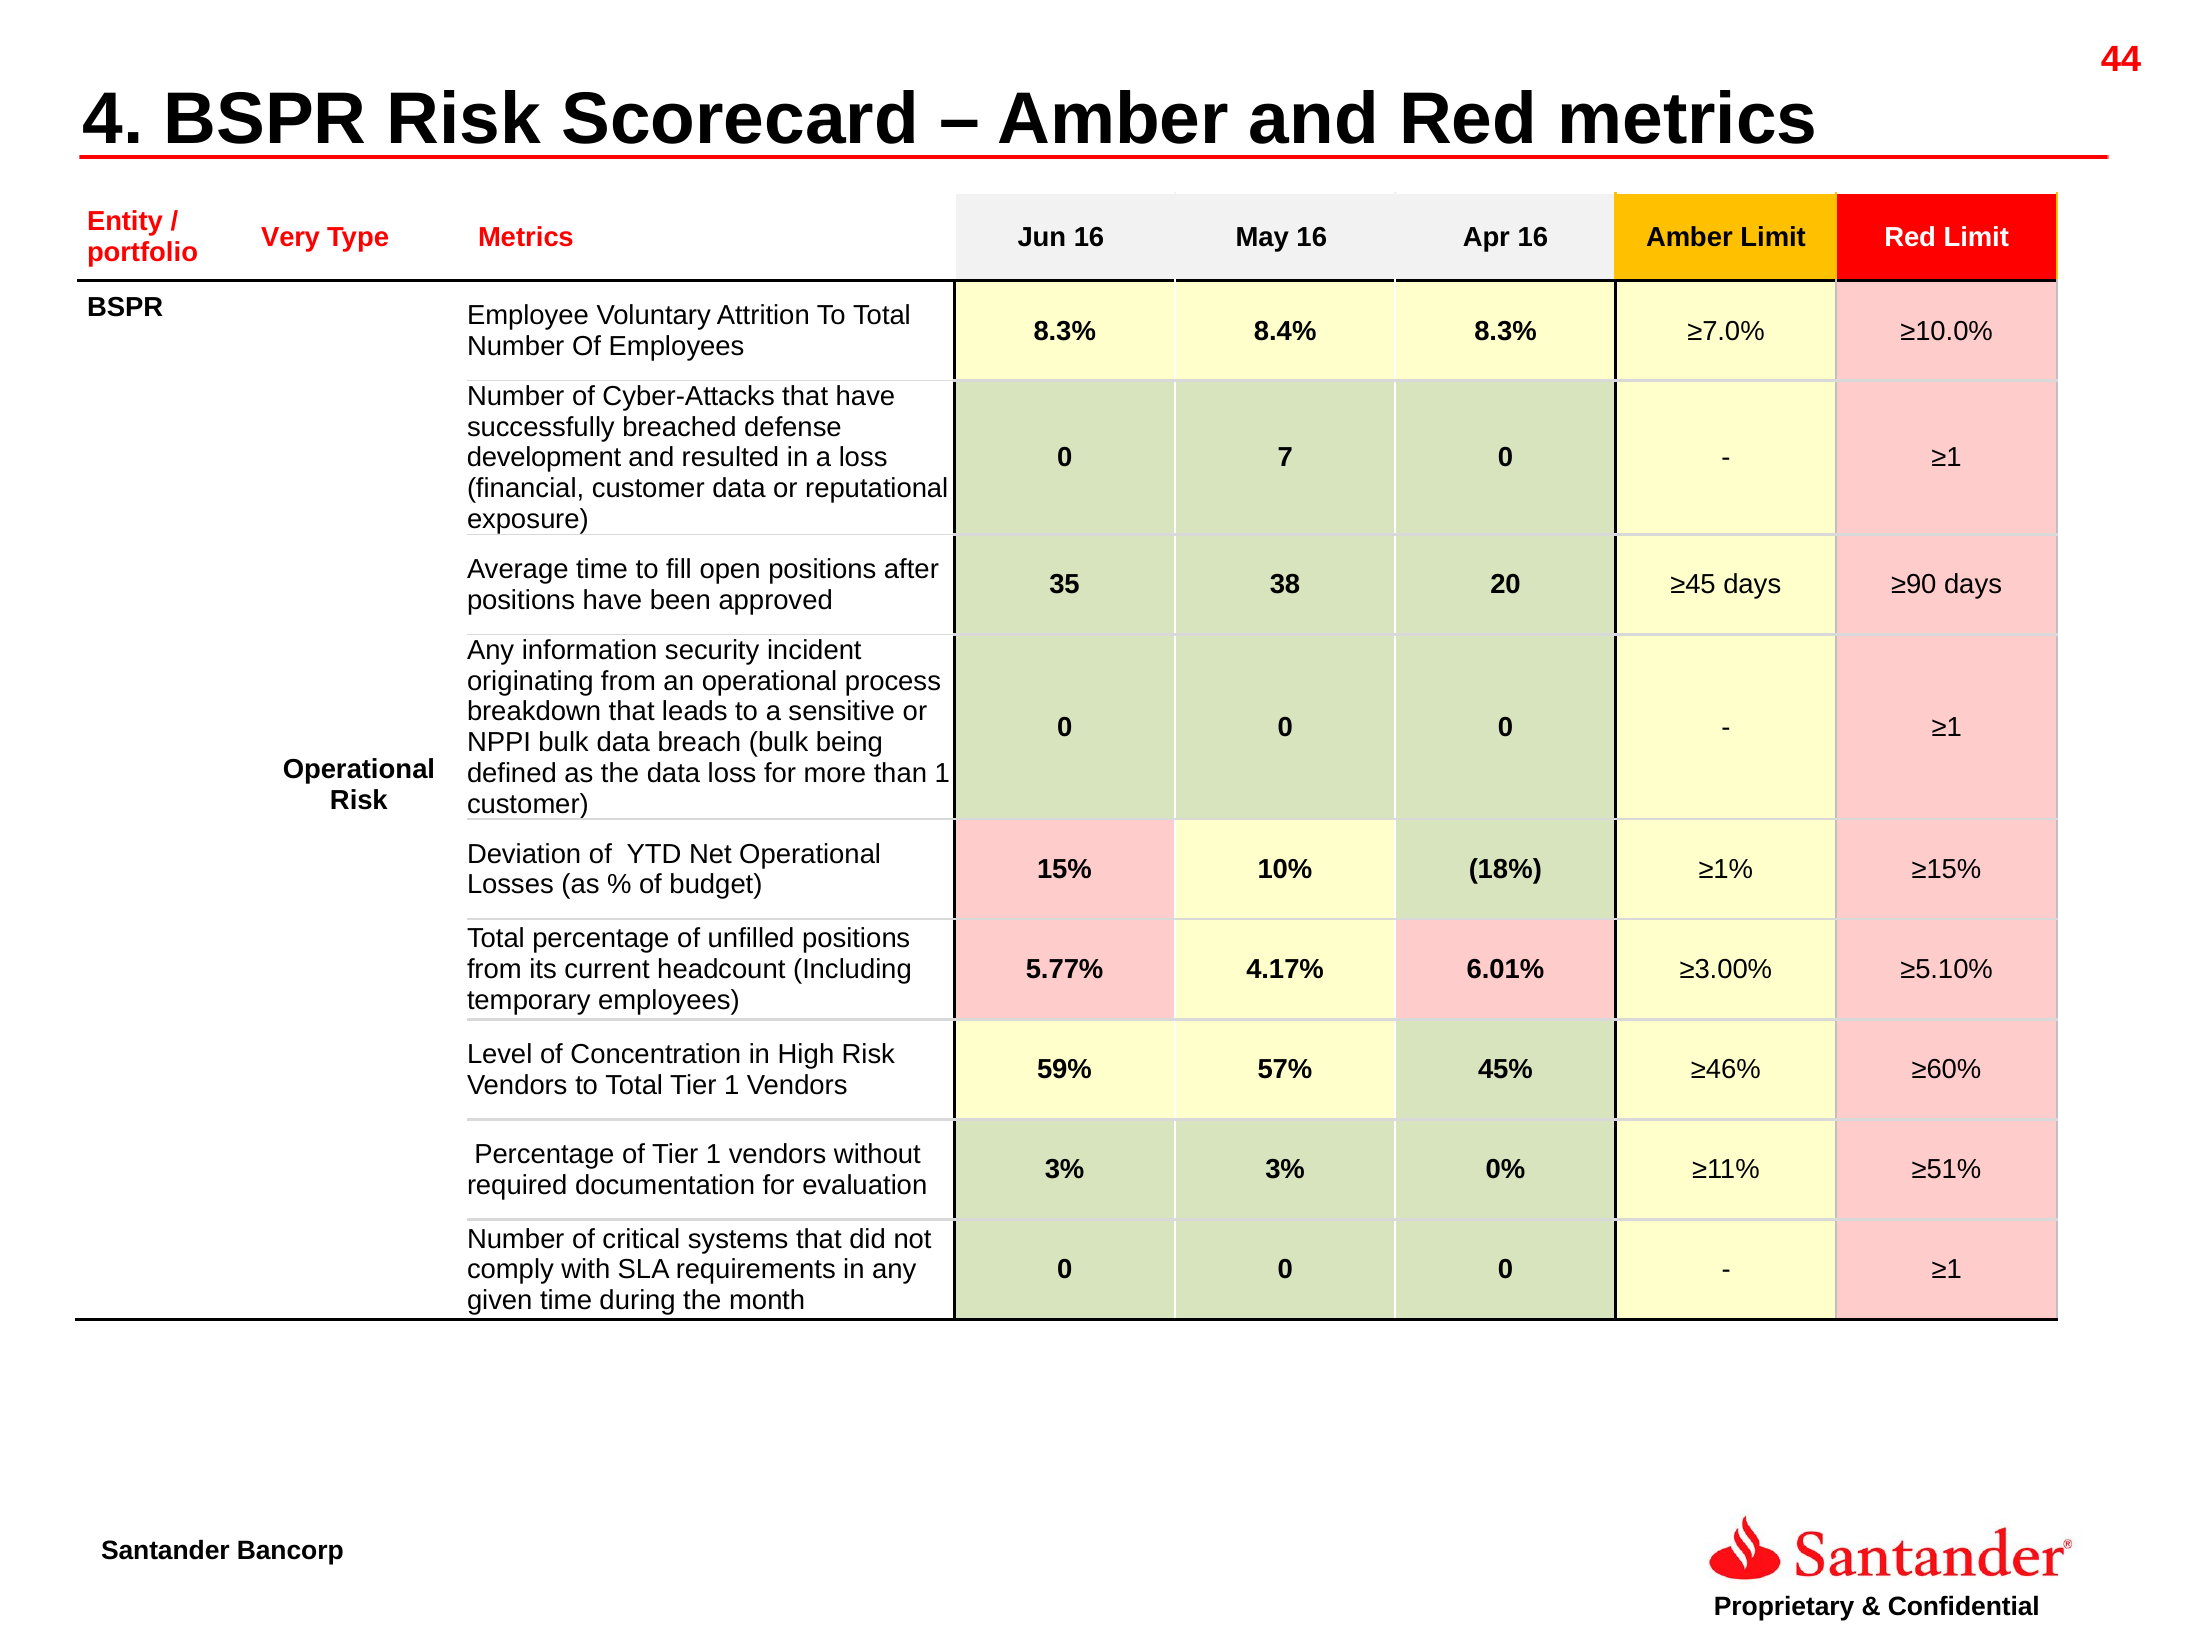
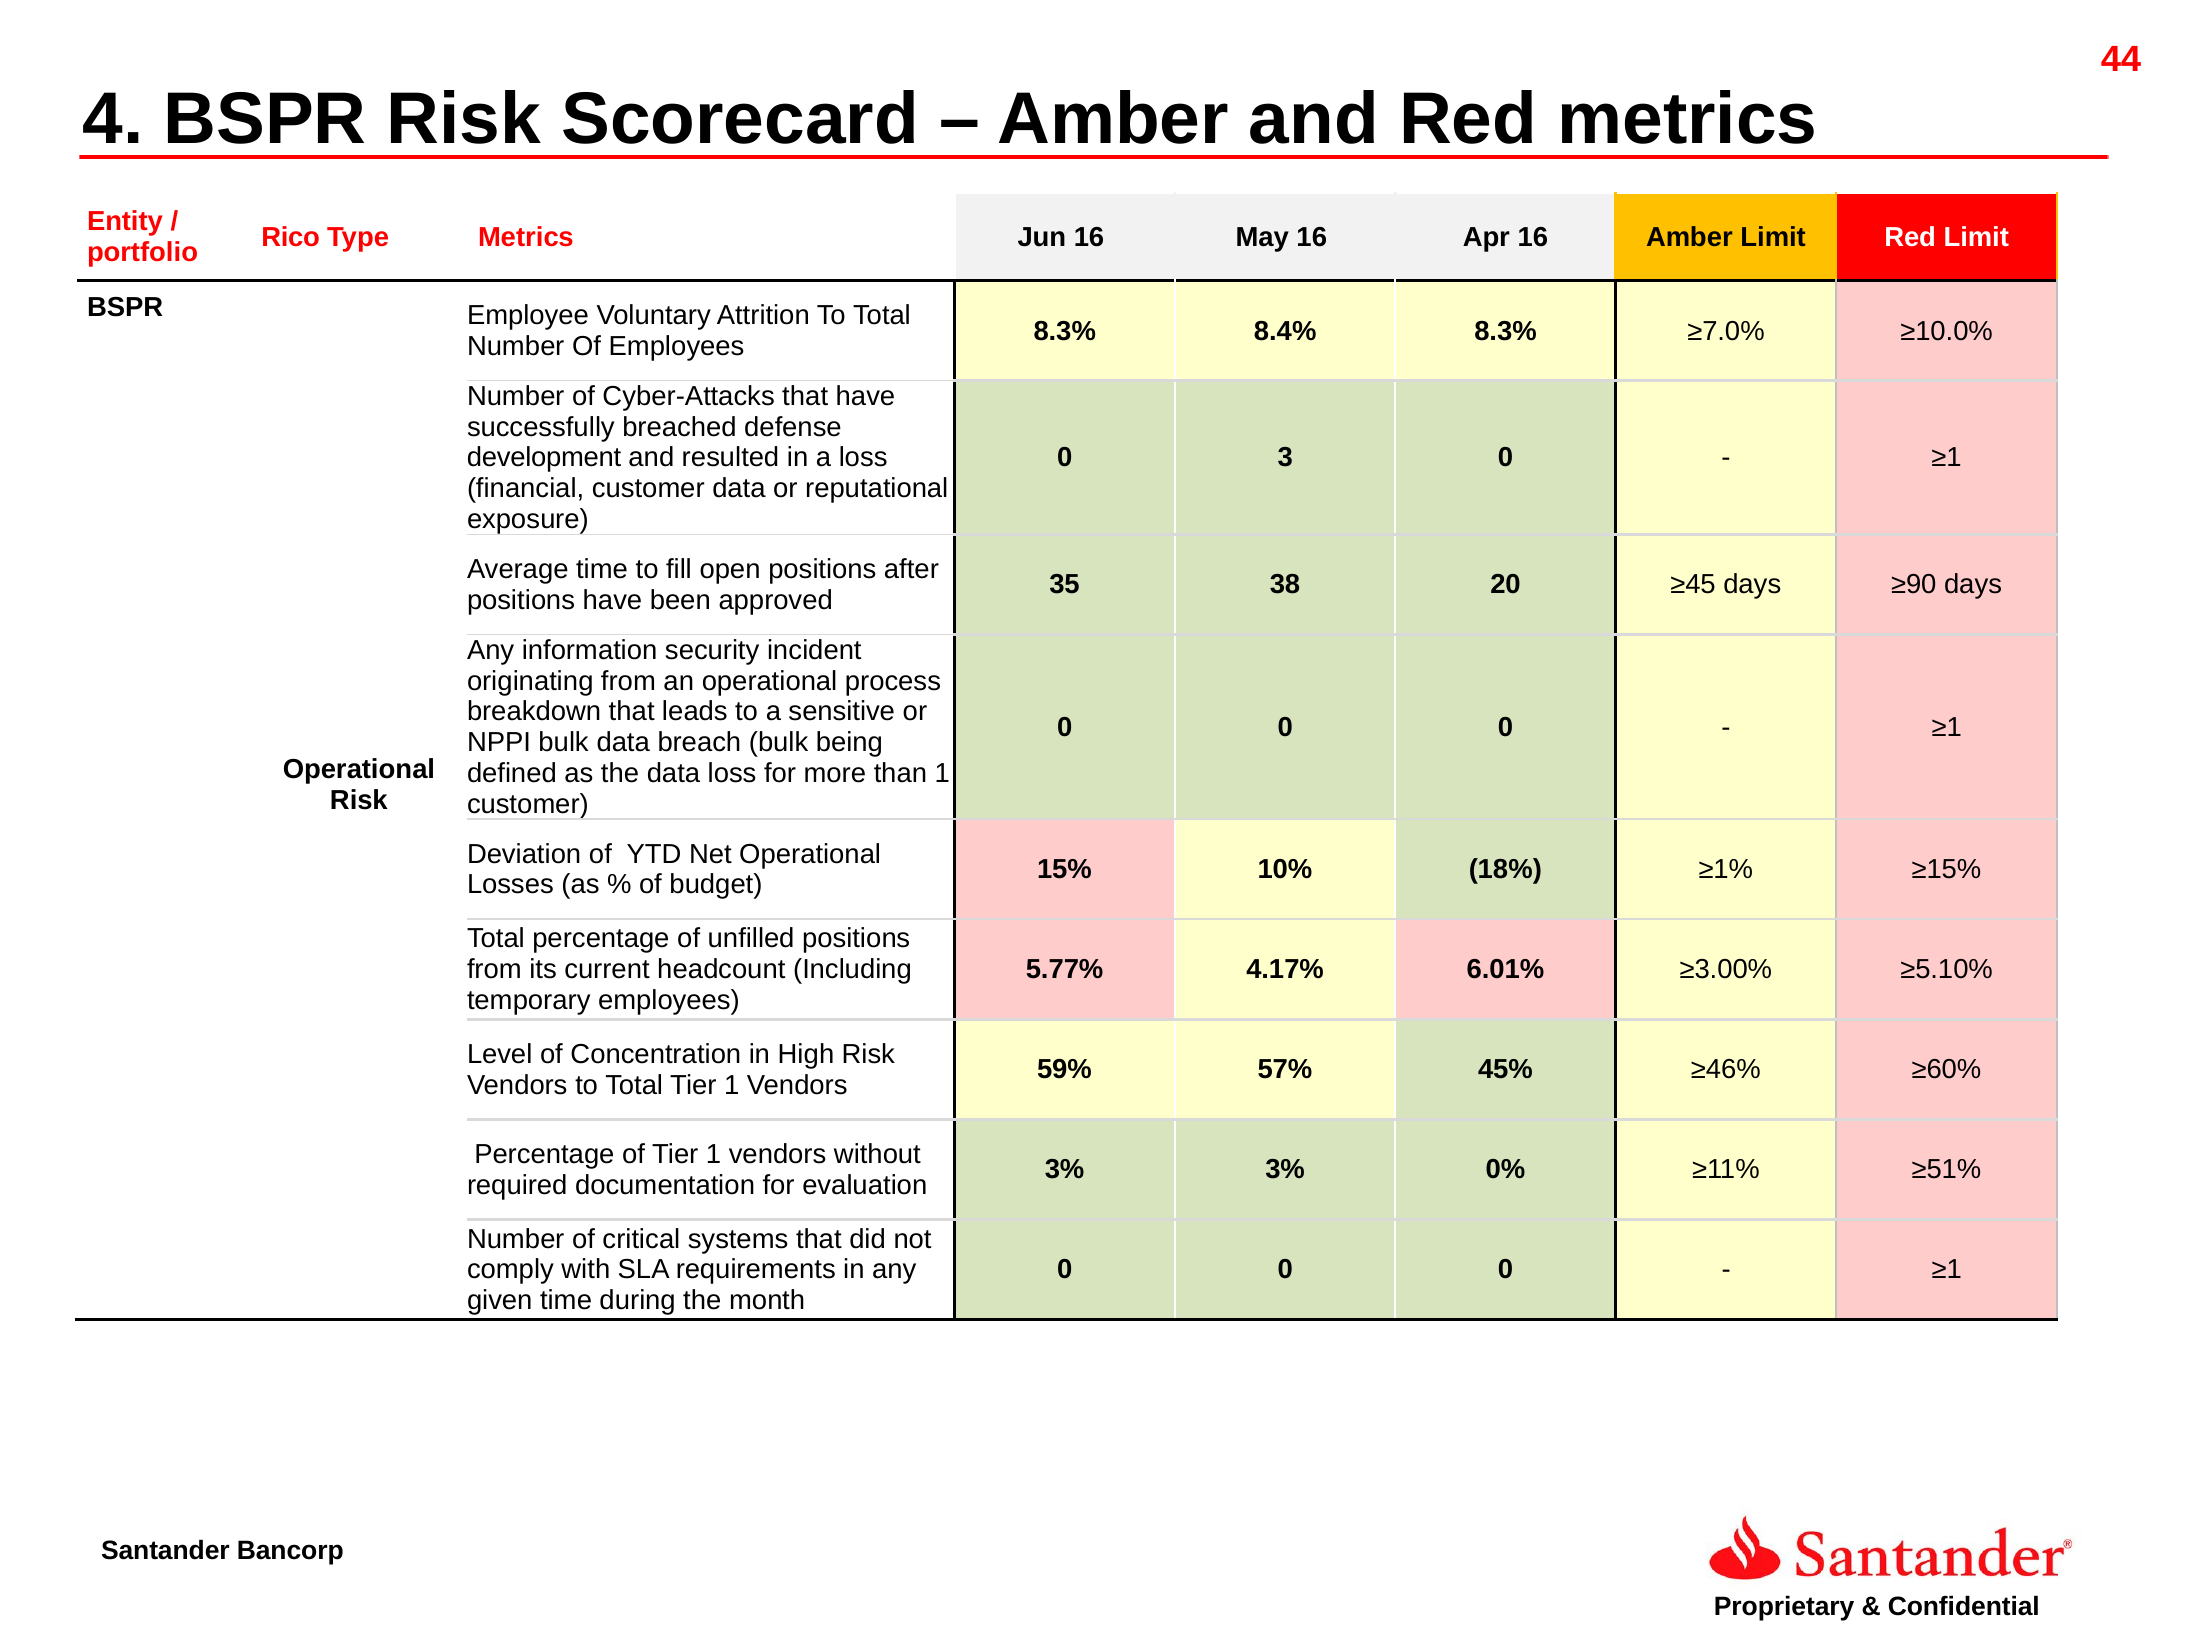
Very: Very -> Rico
7: 7 -> 3
